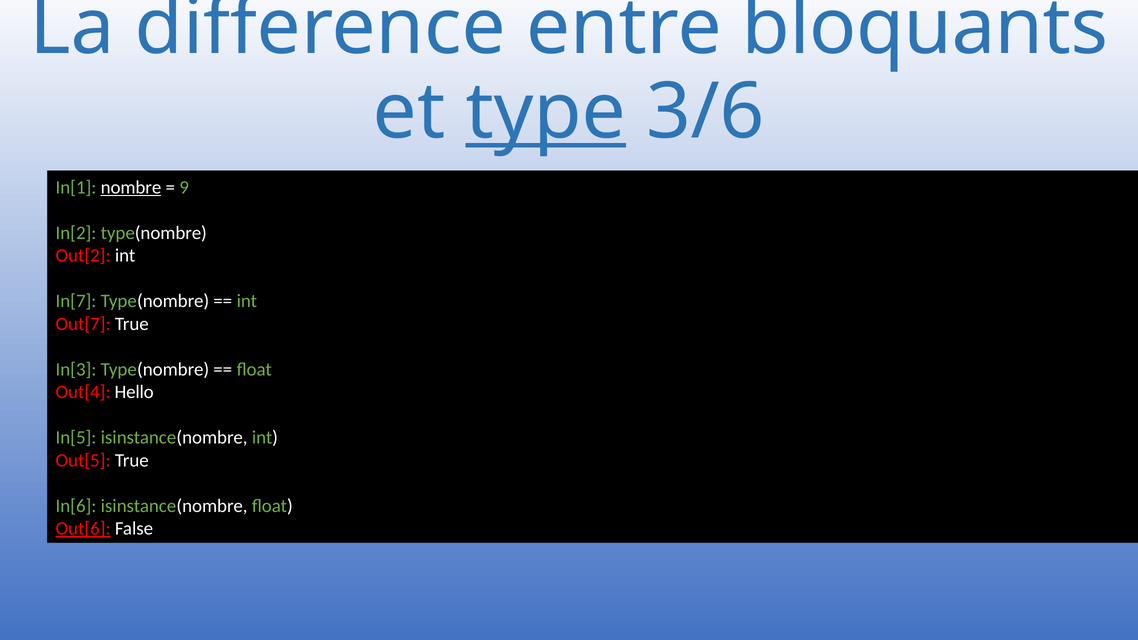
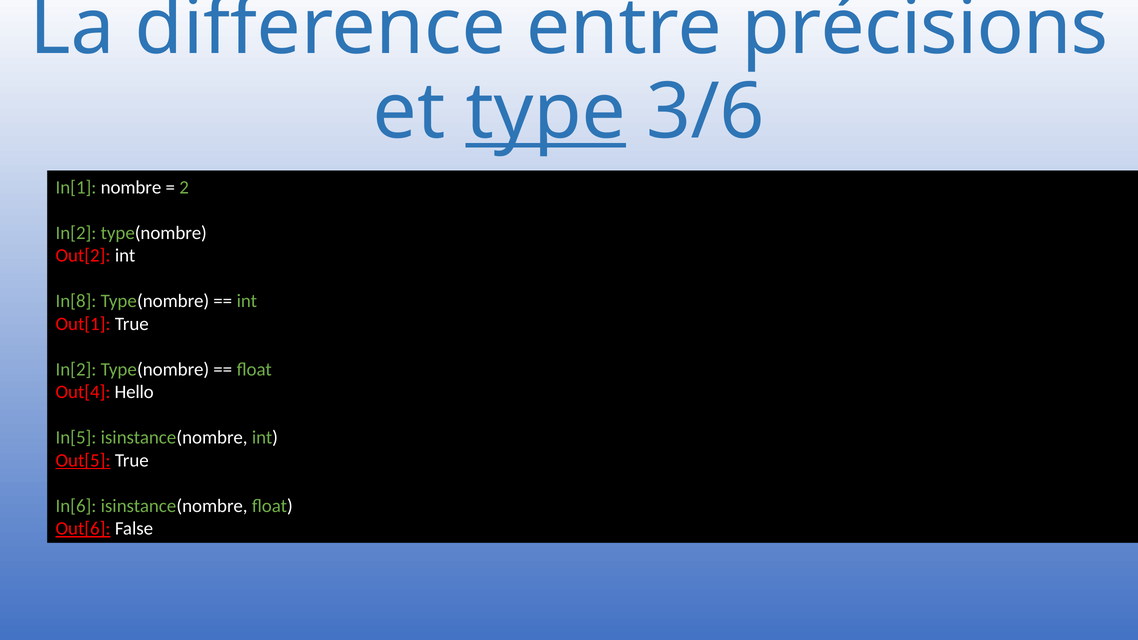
bloquants: bloquants -> précisions
nombre underline: present -> none
9: 9 -> 2
In[7: In[7 -> In[8
Out[7: Out[7 -> Out[1
In[3 at (76, 369): In[3 -> In[2
Out[5 underline: none -> present
